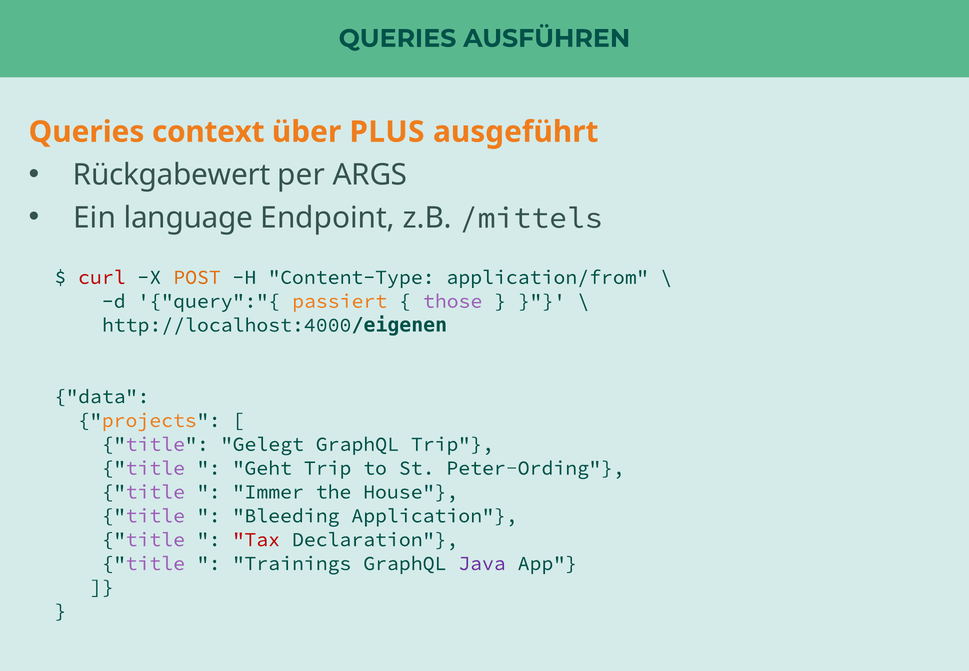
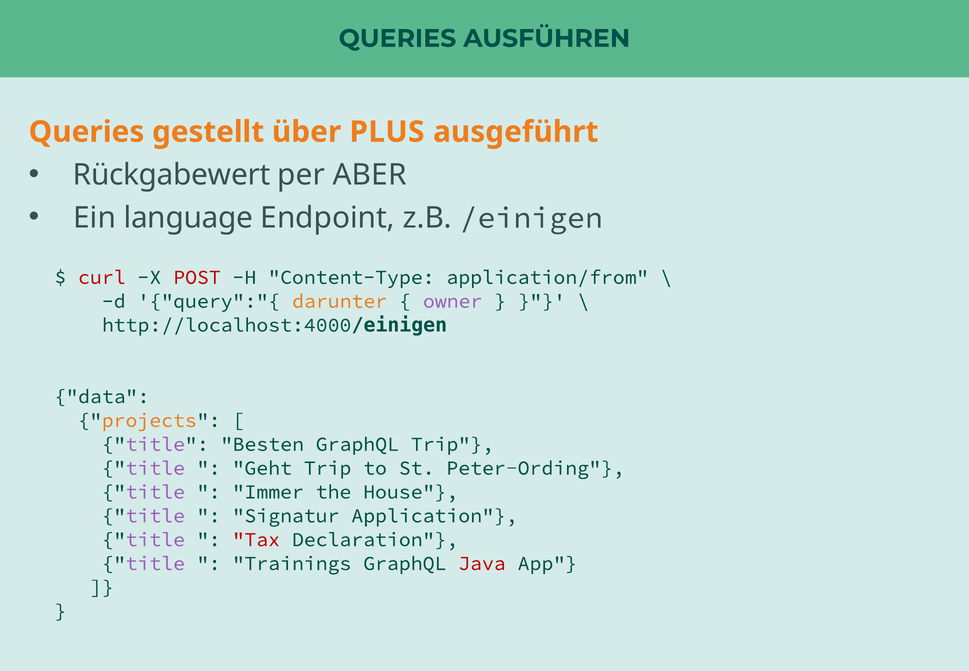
context: context -> gestellt
ARGS: ARGS -> ABER
z.B /mittels: /mittels -> /einigen
POST colour: orange -> red
passiert: passiert -> darunter
those: those -> owner
/eigenen at (399, 325): /eigenen -> /einigen
Gelegt: Gelegt -> Besten
Bleeding: Bleeding -> Signatur
Java colour: purple -> red
